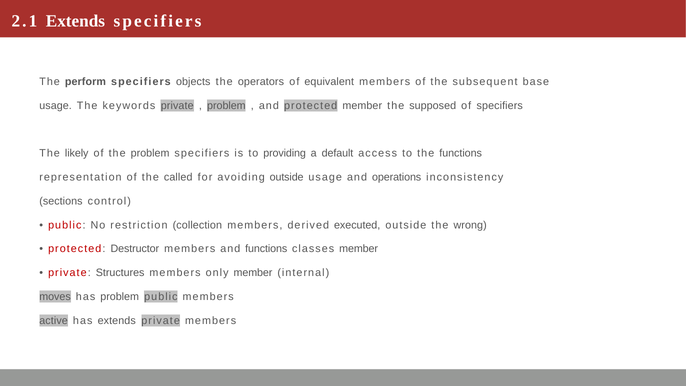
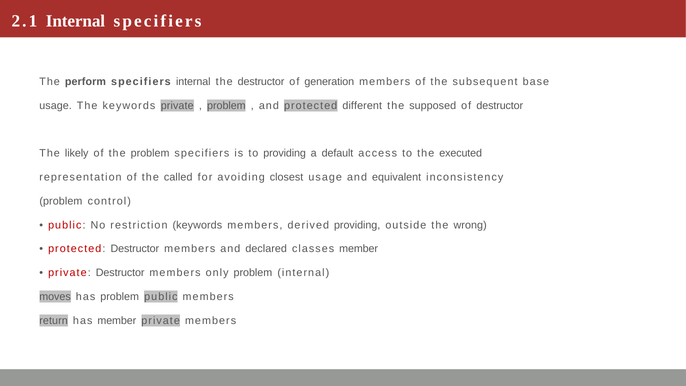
2.1 Extends: Extends -> Internal
specifiers objects: objects -> internal
the operators: operators -> destructor
equivalent: equivalent -> generation
protected member: member -> different
of specifiers: specifiers -> destructor
the functions: functions -> executed
avoiding outside: outside -> closest
operations: operations -> equivalent
sections at (61, 201): sections -> problem
restriction collection: collection -> keywords
derived executed: executed -> providing
and functions: functions -> declared
private Structures: Structures -> Destructor
only member: member -> problem
active: active -> return
has extends: extends -> member
